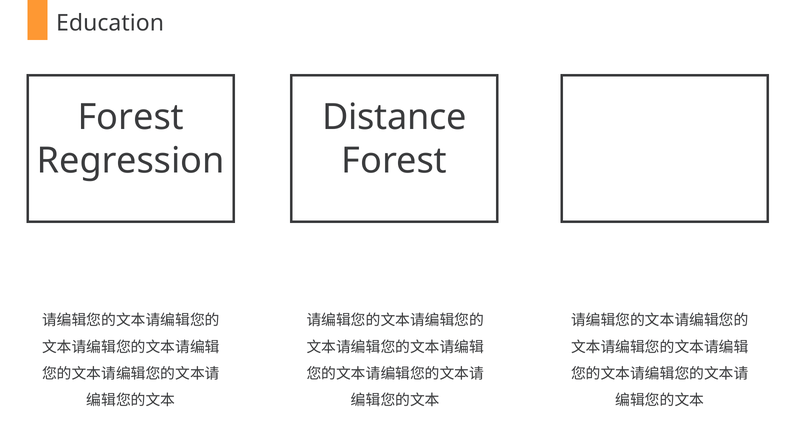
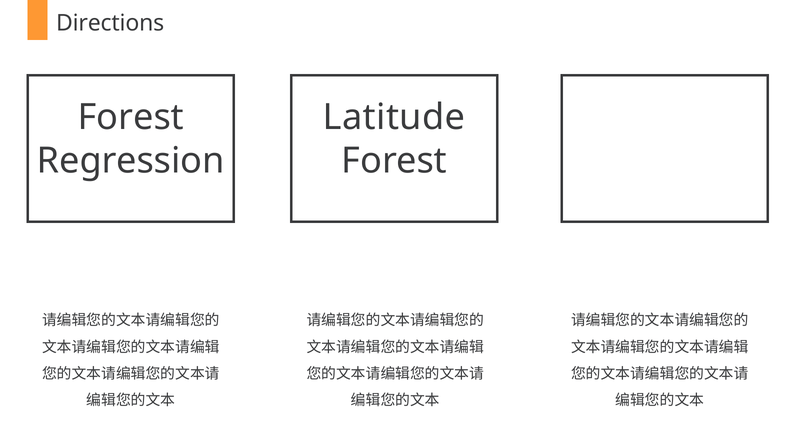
Education: Education -> Directions
Distance: Distance -> Latitude
